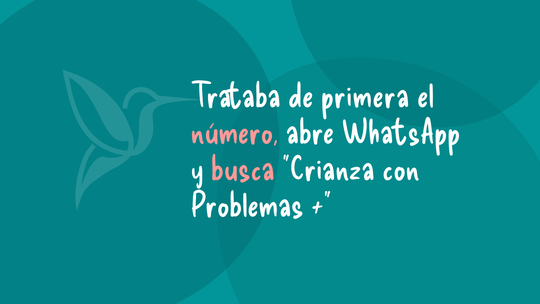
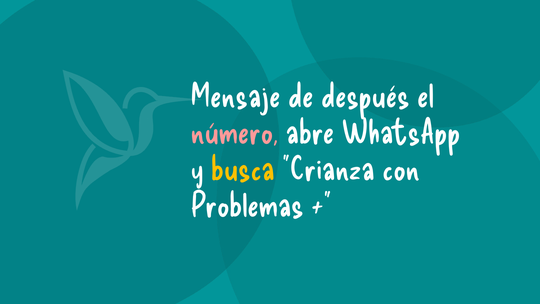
Trataba: Trataba -> Mensaje
primera: primera -> después
busca colour: pink -> yellow
